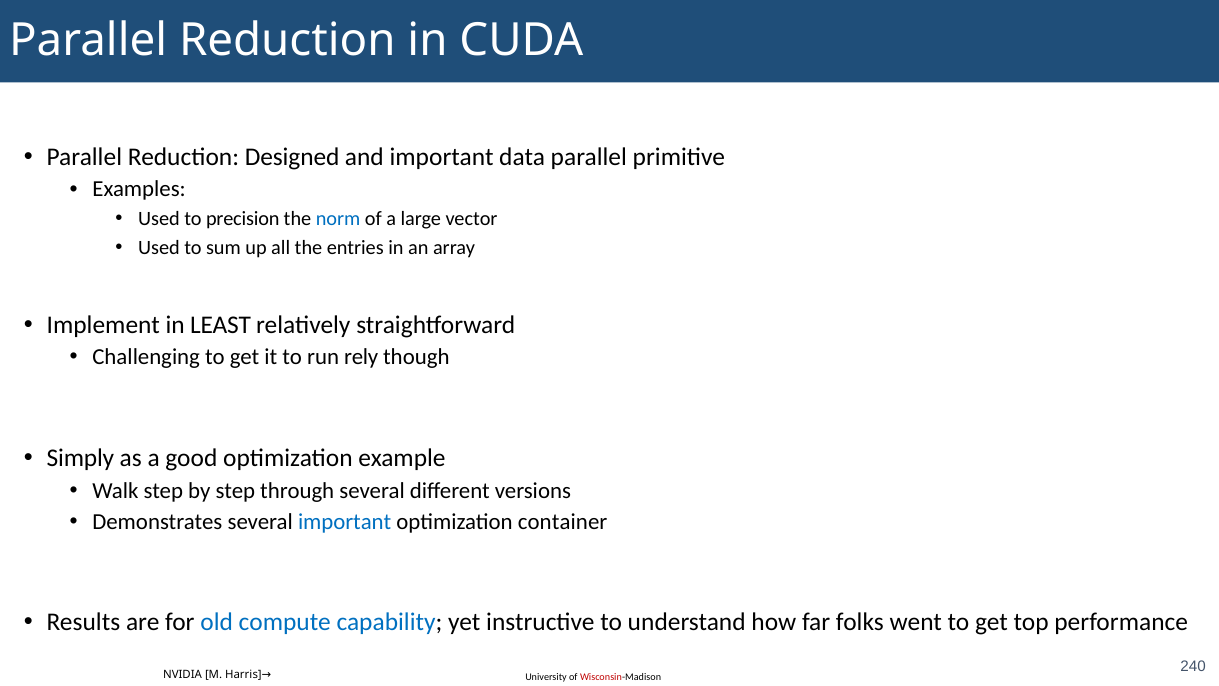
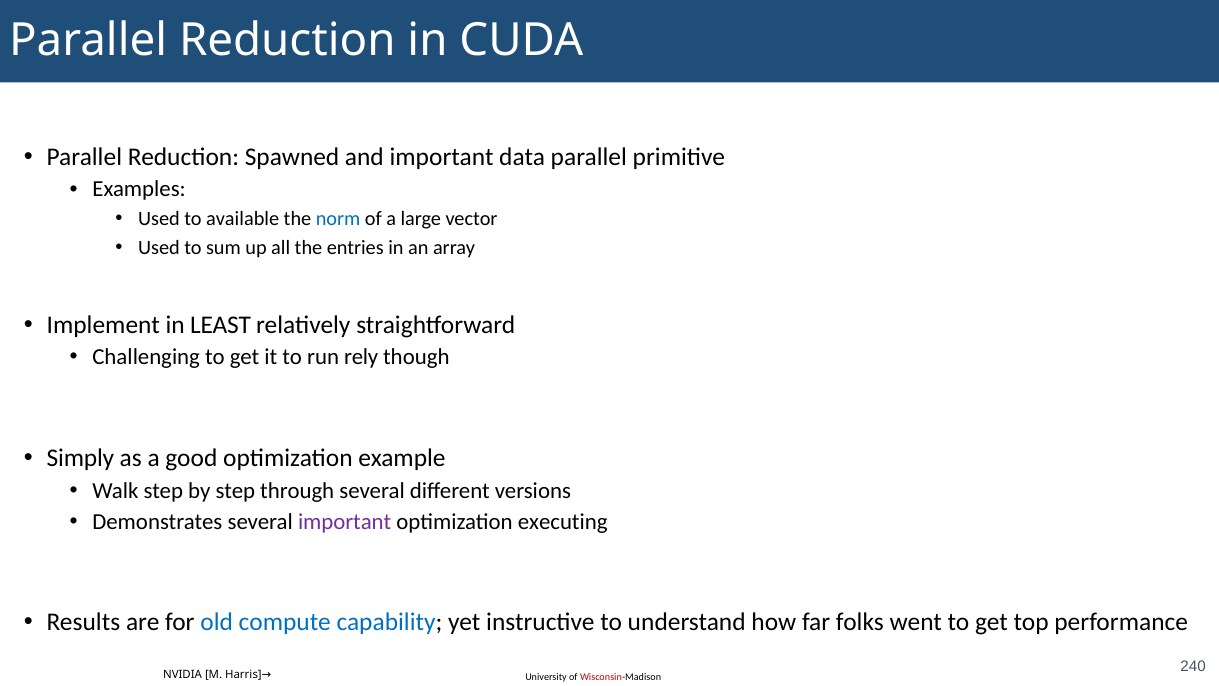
Designed: Designed -> Spawned
precision: precision -> available
important at (345, 521) colour: blue -> purple
container: container -> executing
